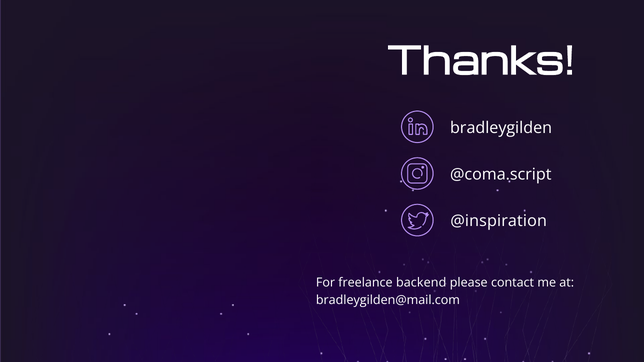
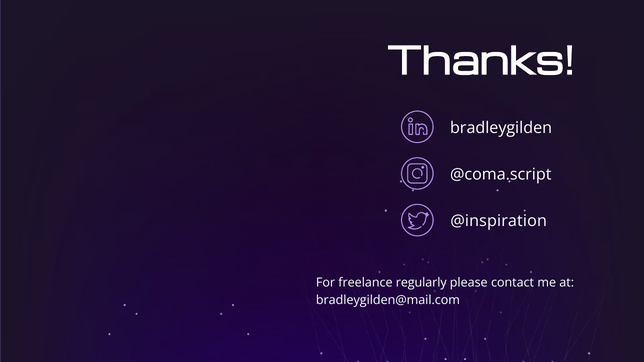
backend: backend -> regularly
